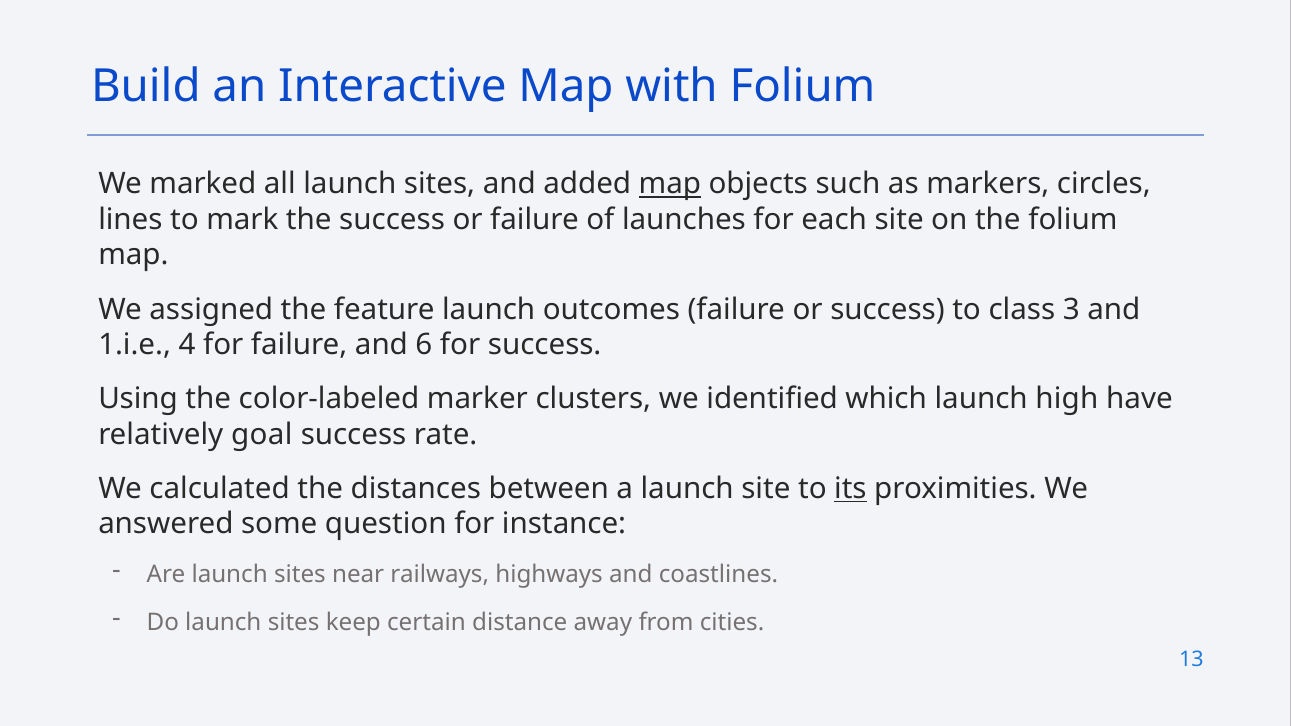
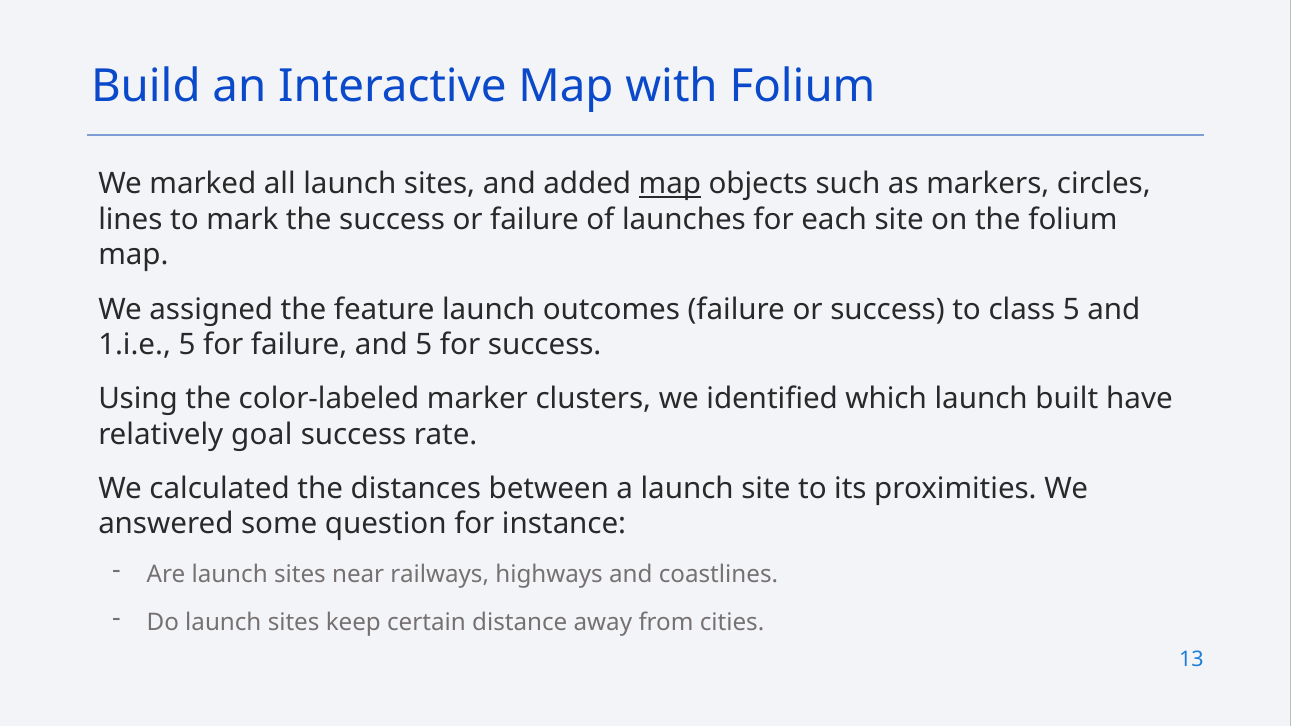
class 3: 3 -> 5
1.i.e 4: 4 -> 5
and 6: 6 -> 5
high: high -> built
its underline: present -> none
